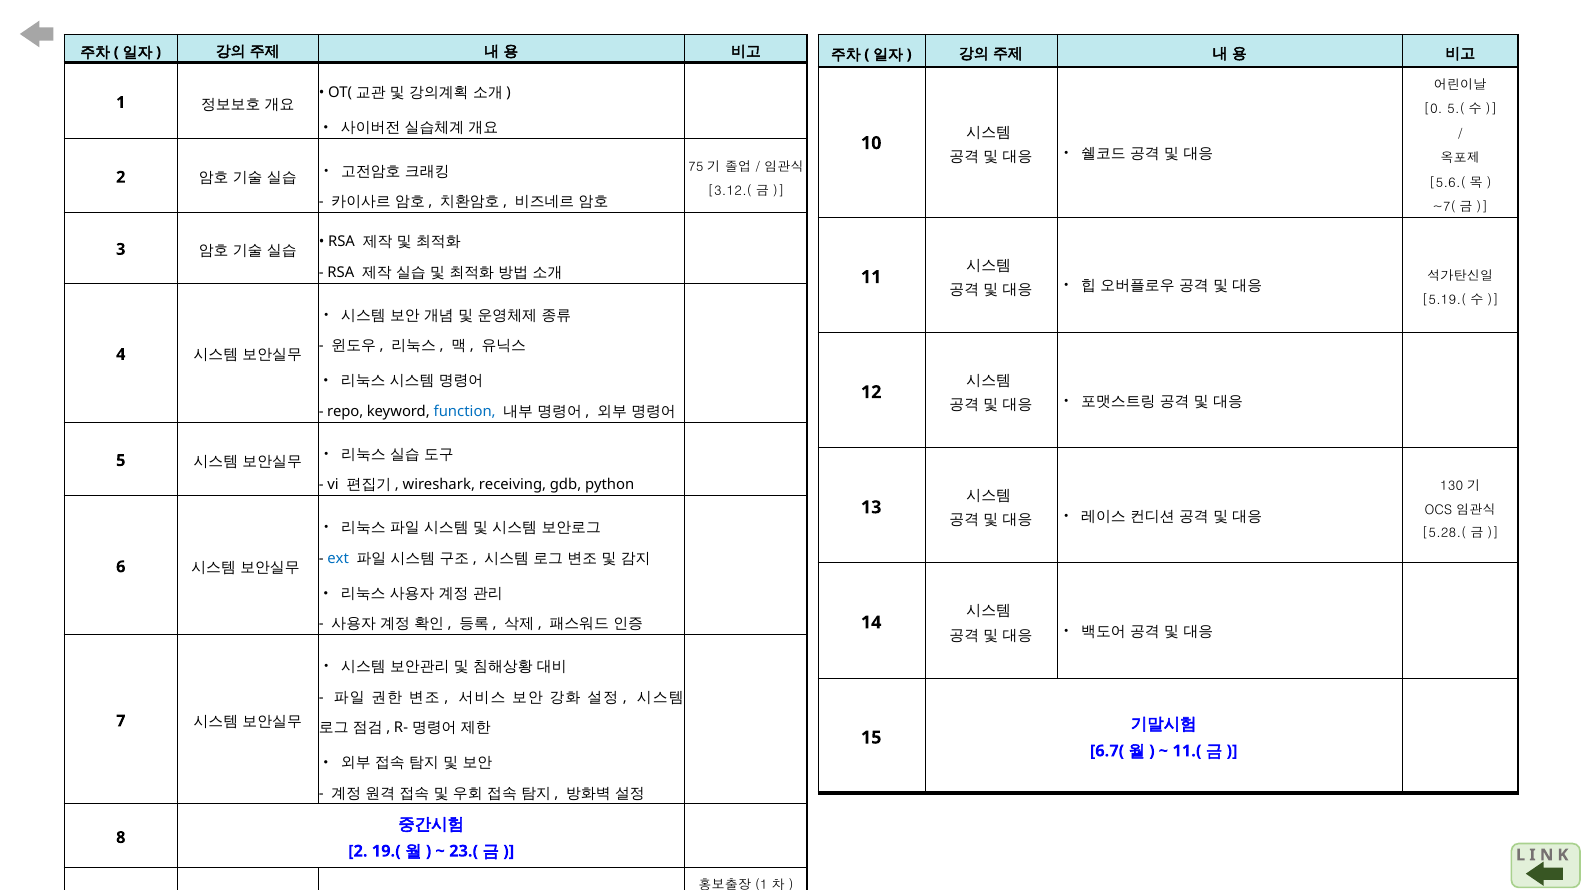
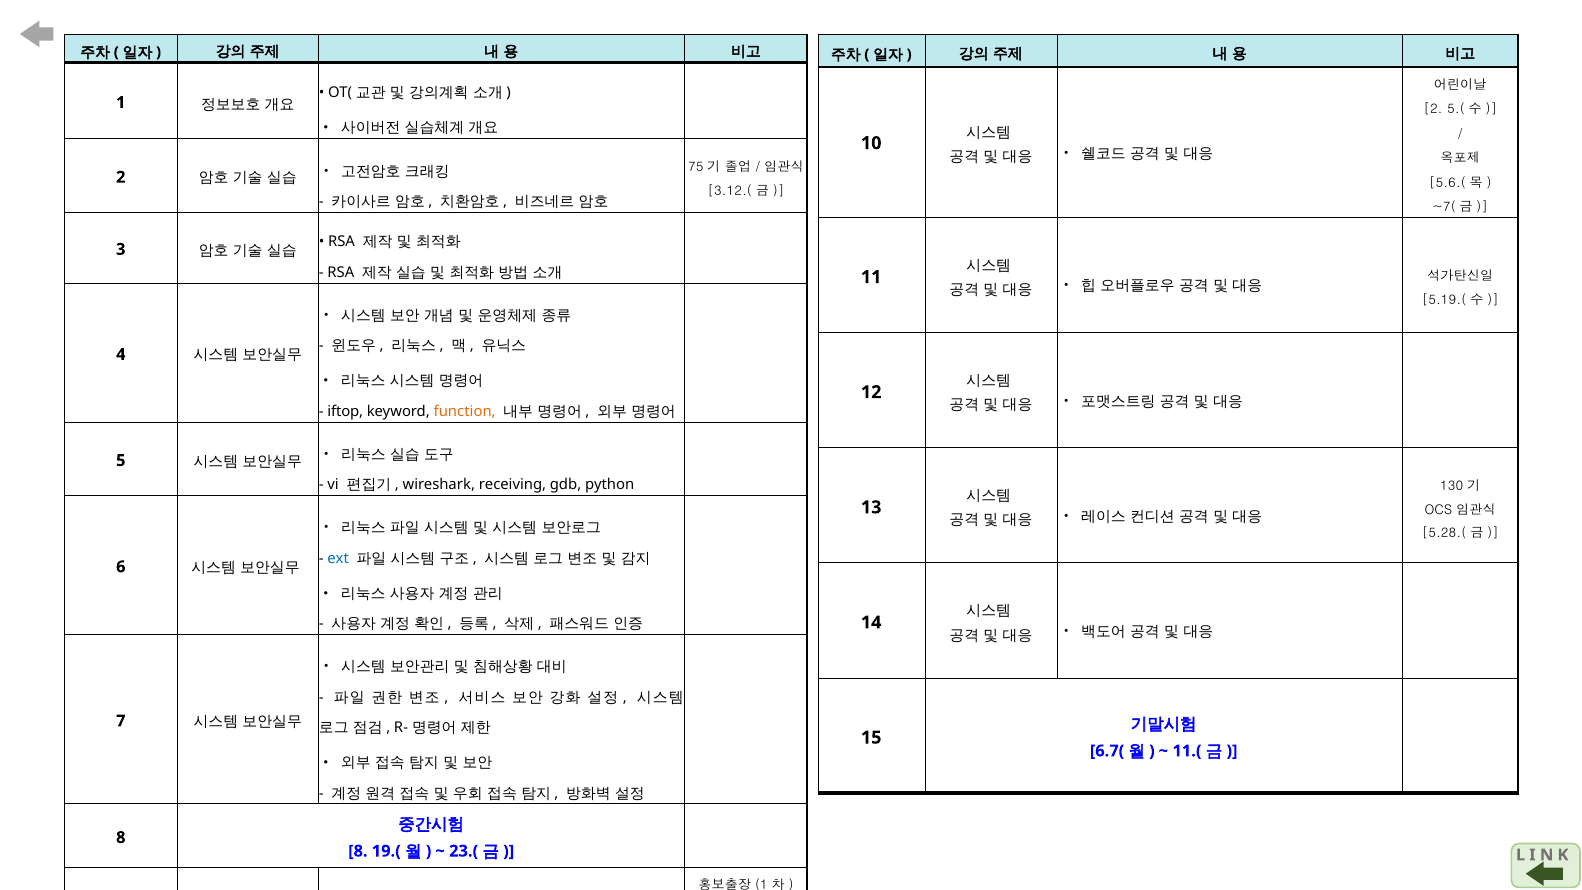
0 at (1433, 110): 0 -> 2
repo: repo -> iftop
function colour: blue -> orange
2 at (358, 851): 2 -> 8
